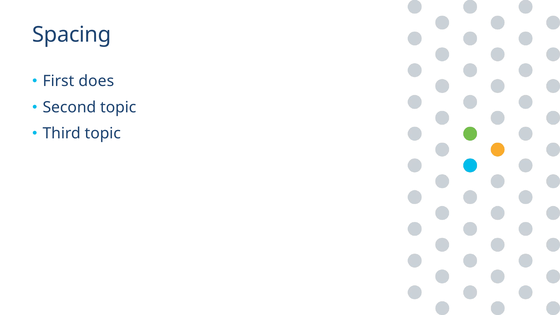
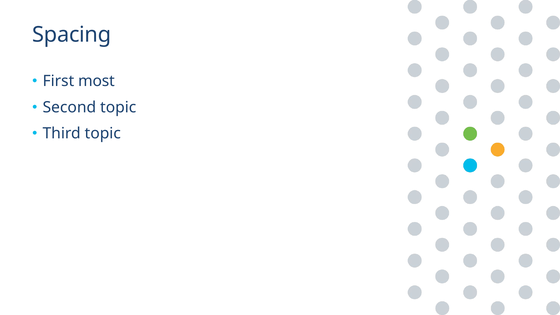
does: does -> most
